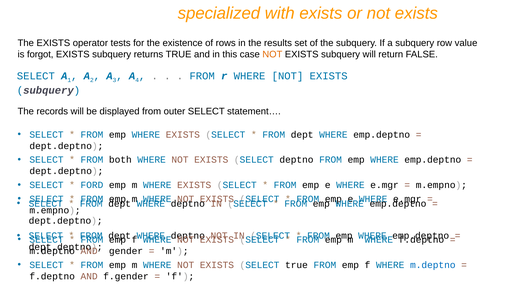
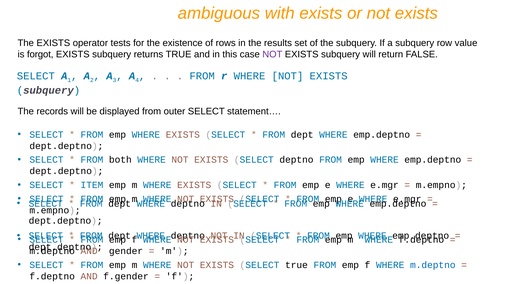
specialized: specialized -> ambiguous
NOT at (272, 54) colour: orange -> purple
FORD: FORD -> ITEM
